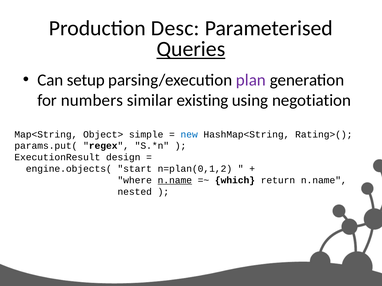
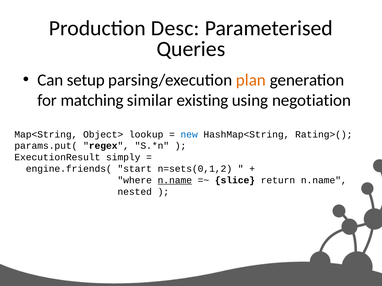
Queries underline: present -> none
plan colour: purple -> orange
numbers: numbers -> matching
simple: simple -> lookup
design: design -> simply
engine.objects(: engine.objects( -> engine.friends(
n=plan(0,1,2: n=plan(0,1,2 -> n=sets(0,1,2
which: which -> slice
